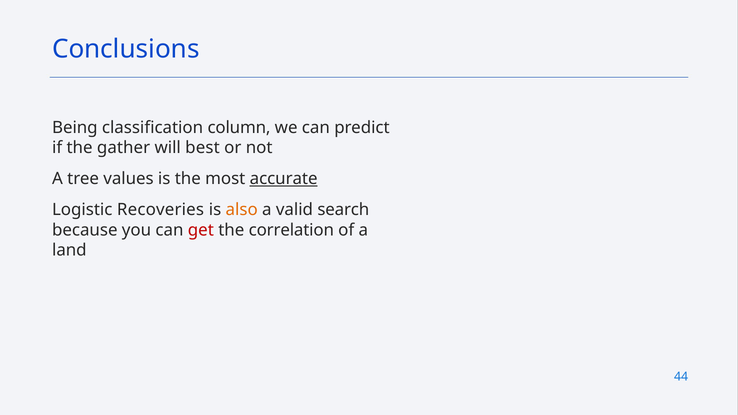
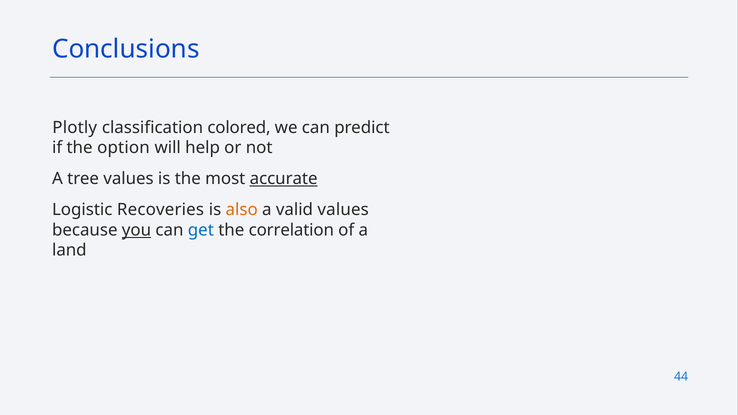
Being: Being -> Plotly
column: column -> colored
gather: gather -> option
best: best -> help
valid search: search -> values
you underline: none -> present
get colour: red -> blue
